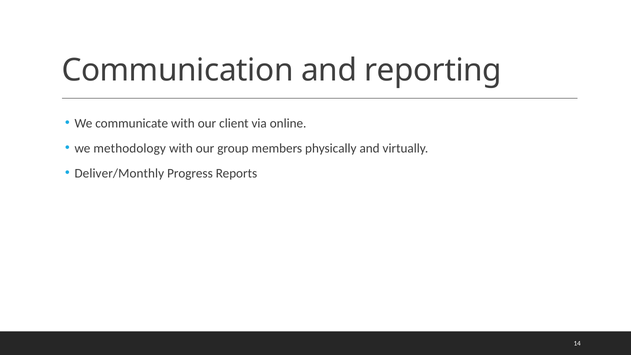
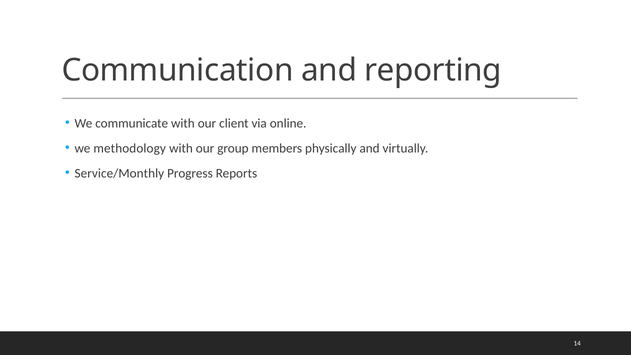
Deliver/Monthly: Deliver/Monthly -> Service/Monthly
